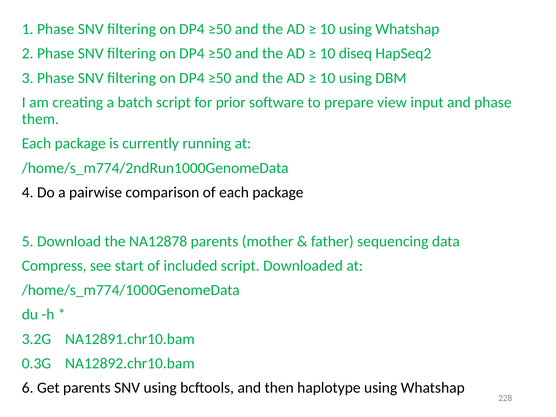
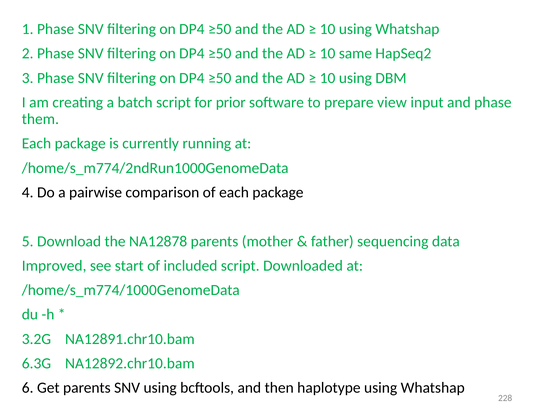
diseq: diseq -> same
Compress: Compress -> Improved
0.3G: 0.3G -> 6.3G
